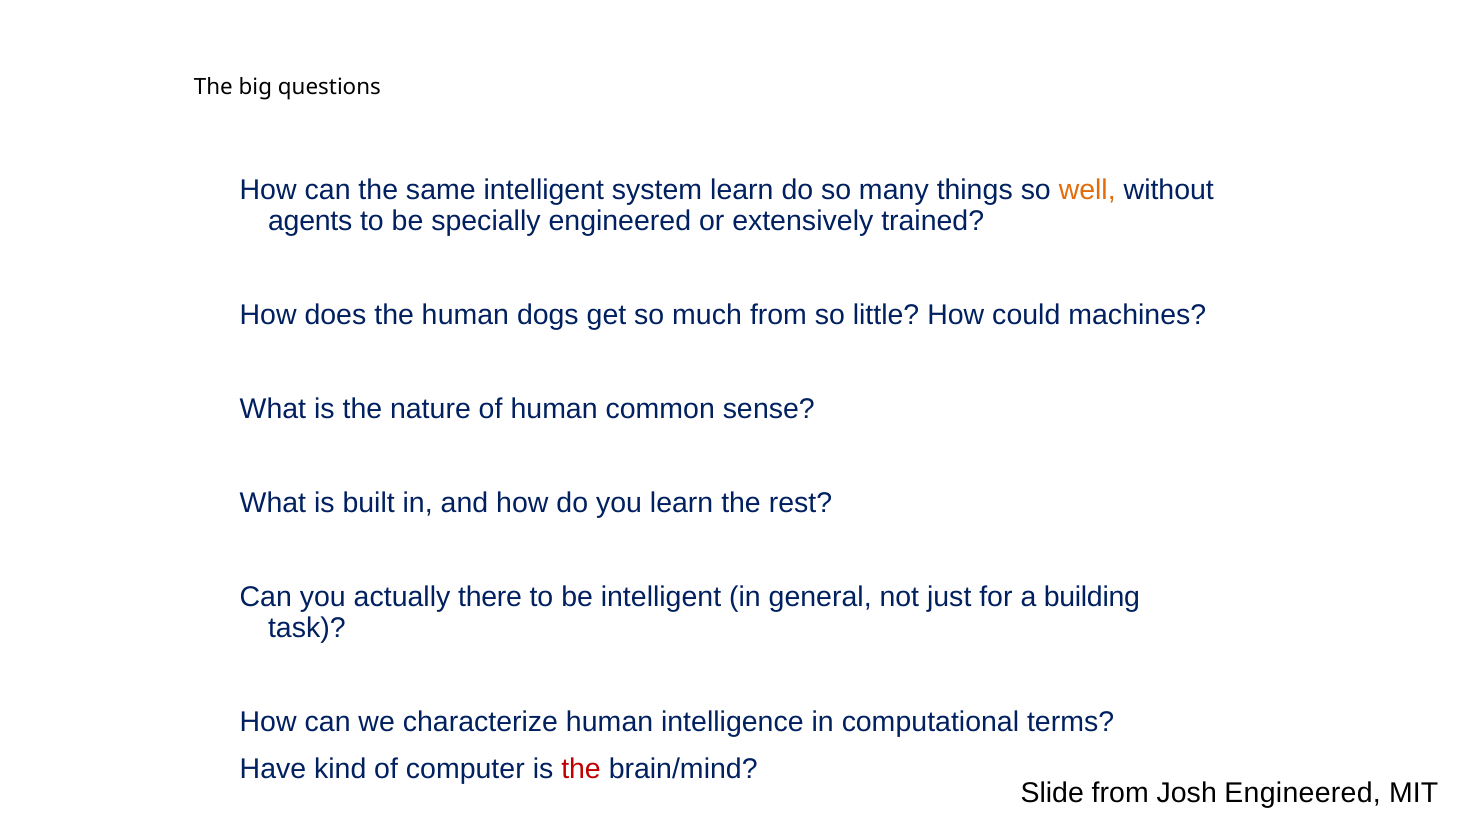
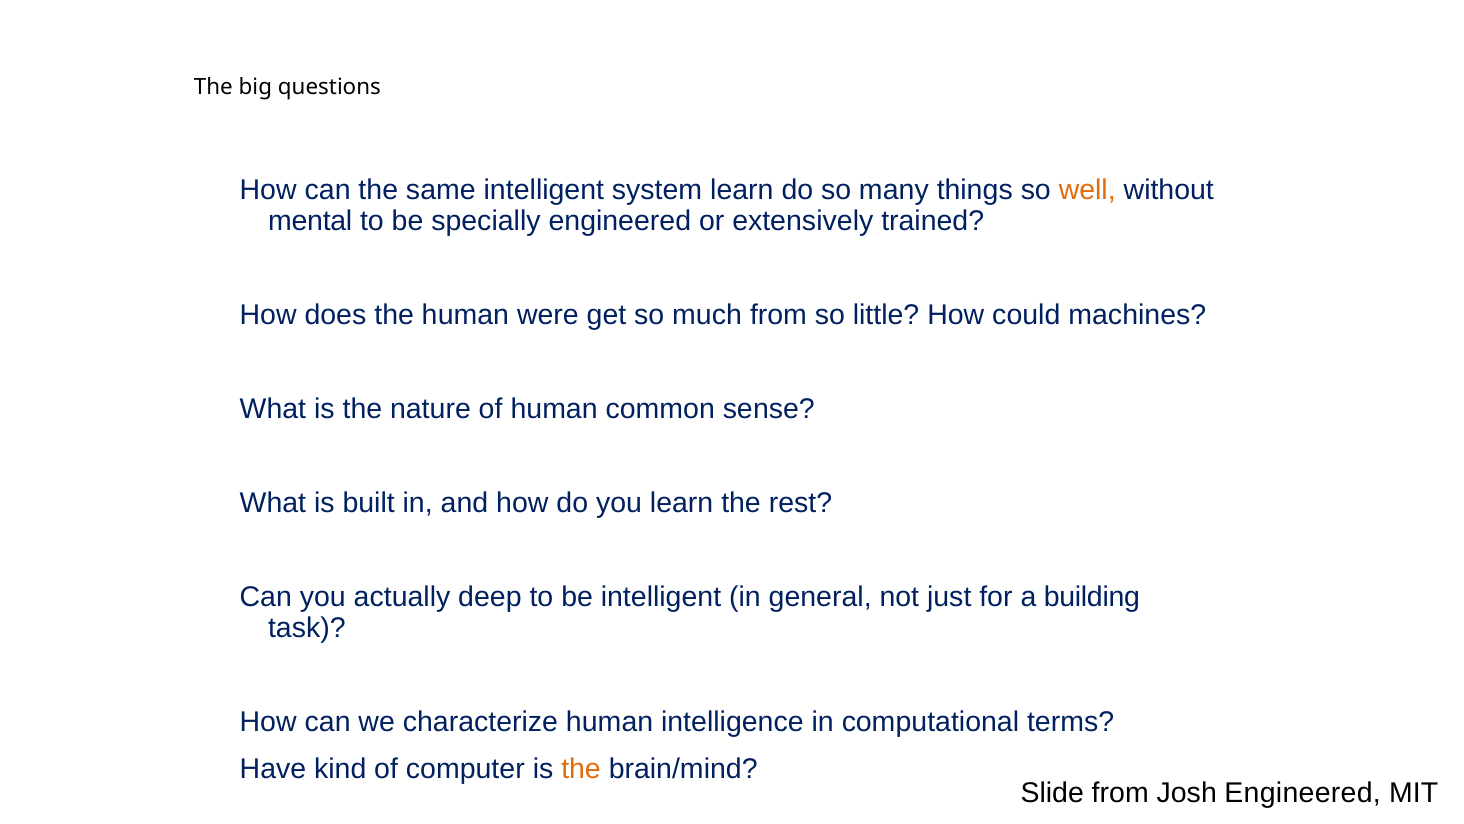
agents: agents -> mental
dogs: dogs -> were
there: there -> deep
the at (581, 769) colour: red -> orange
